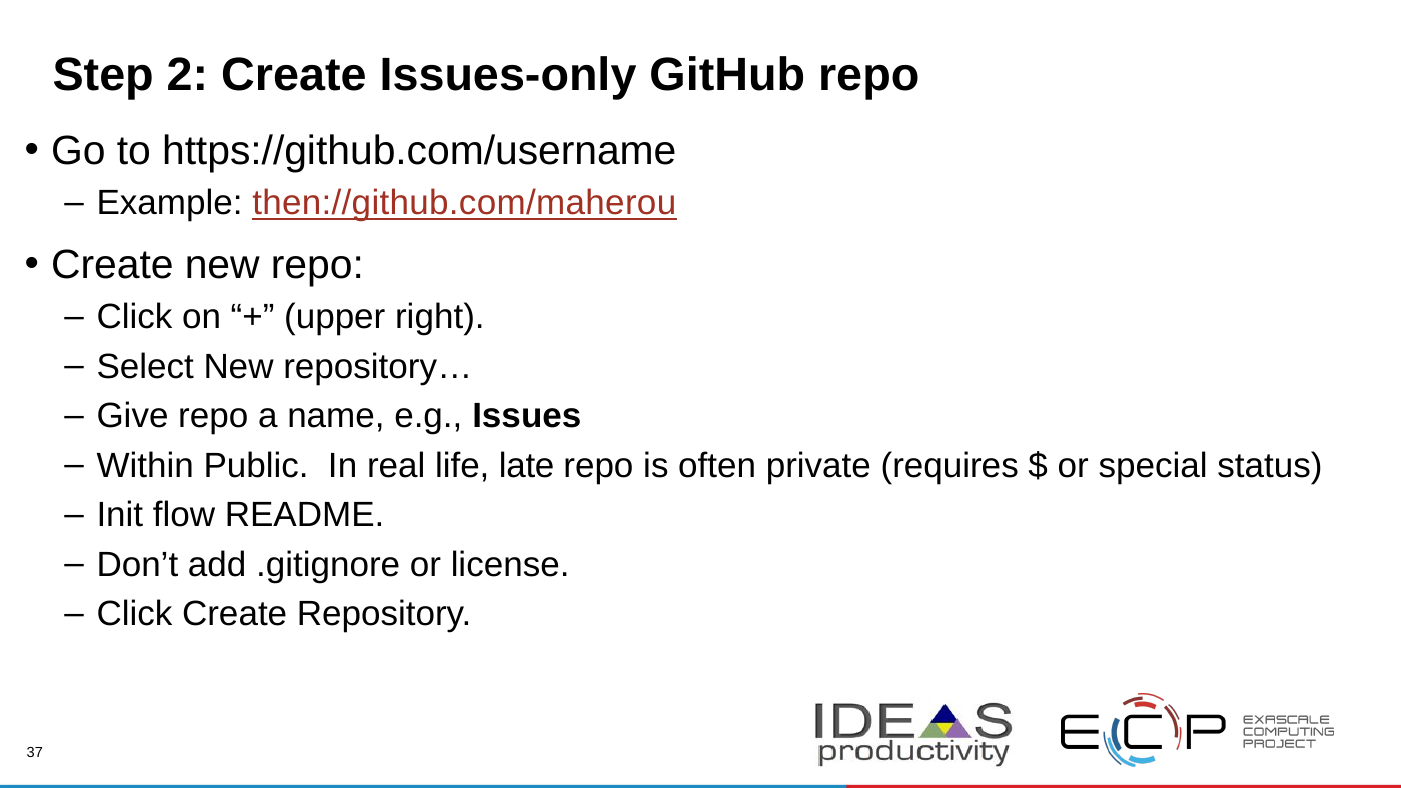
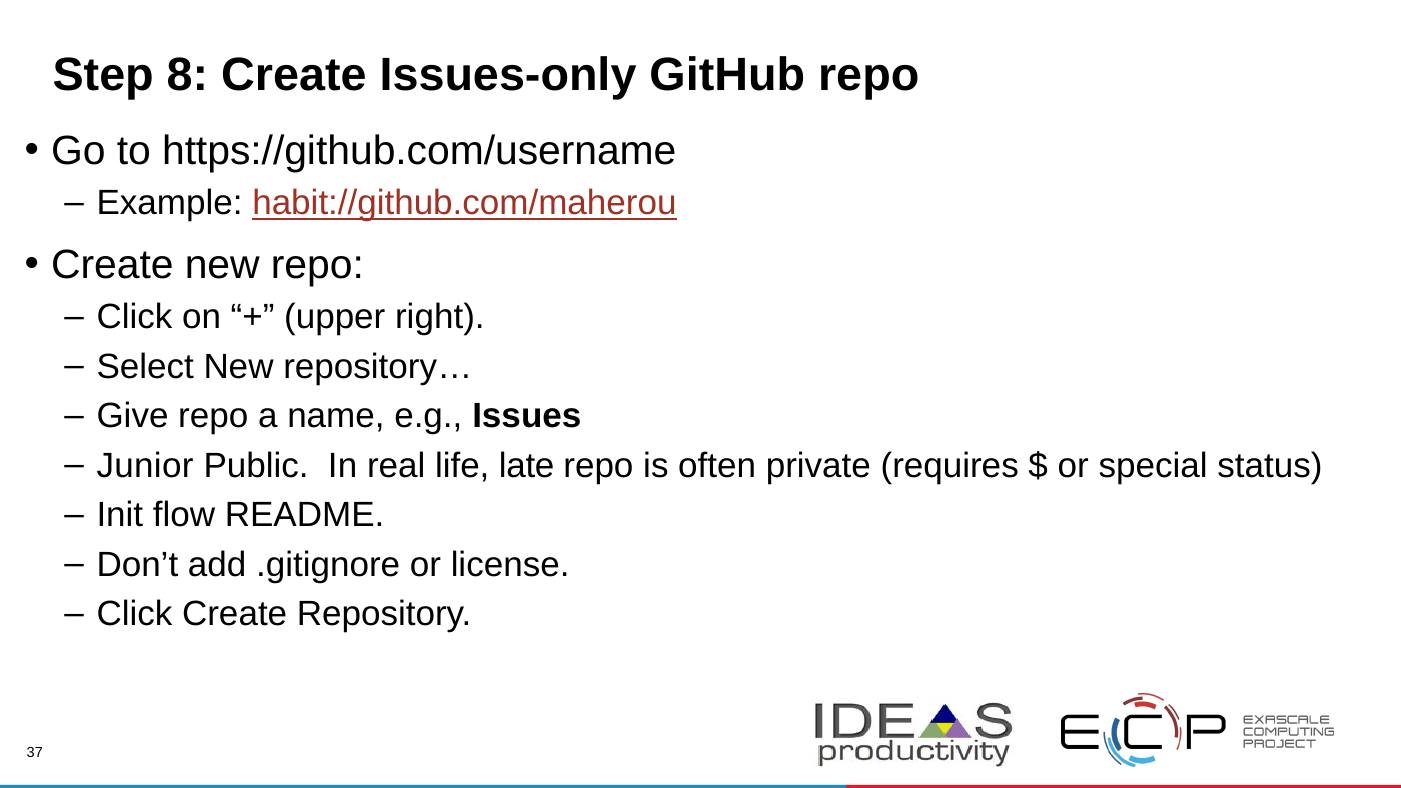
2: 2 -> 8
then://github.com/maherou: then://github.com/maherou -> habit://github.com/maherou
Within: Within -> Junior
